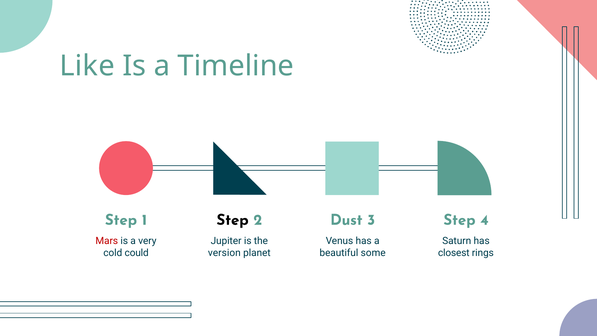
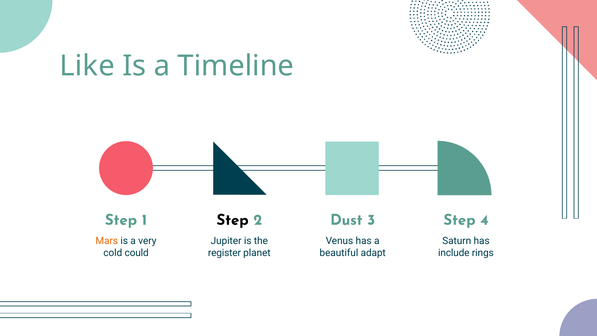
Mars colour: red -> orange
version: version -> register
some: some -> adapt
closest: closest -> include
